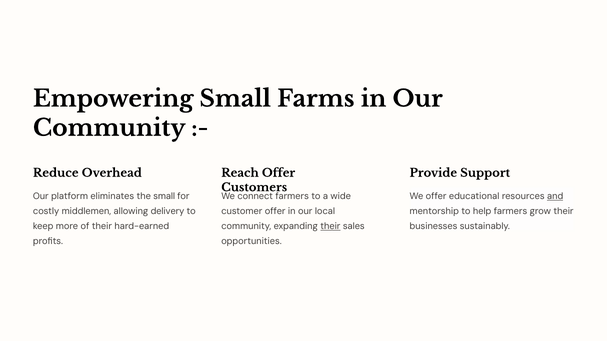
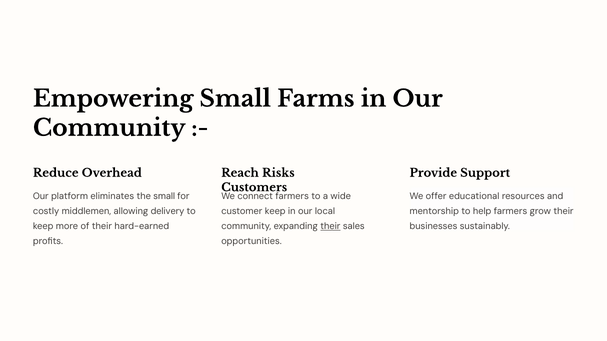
Reach Offer: Offer -> Risks
and underline: present -> none
customer offer: offer -> keep
